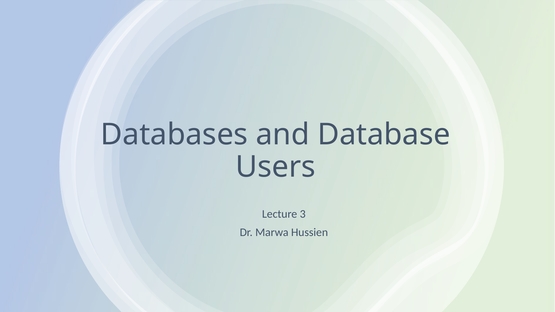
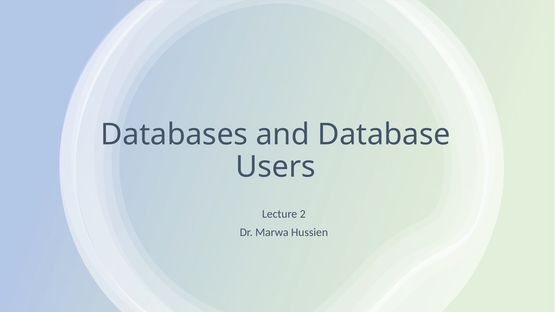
3: 3 -> 2
